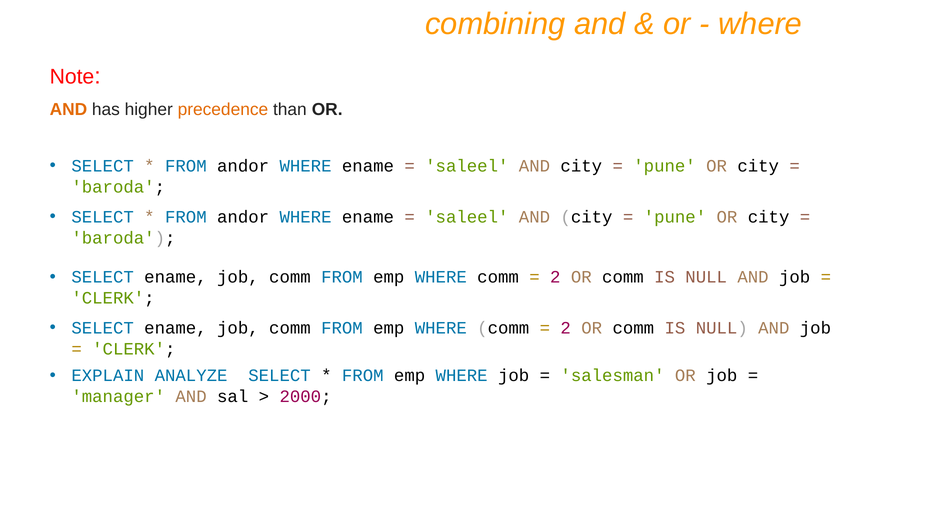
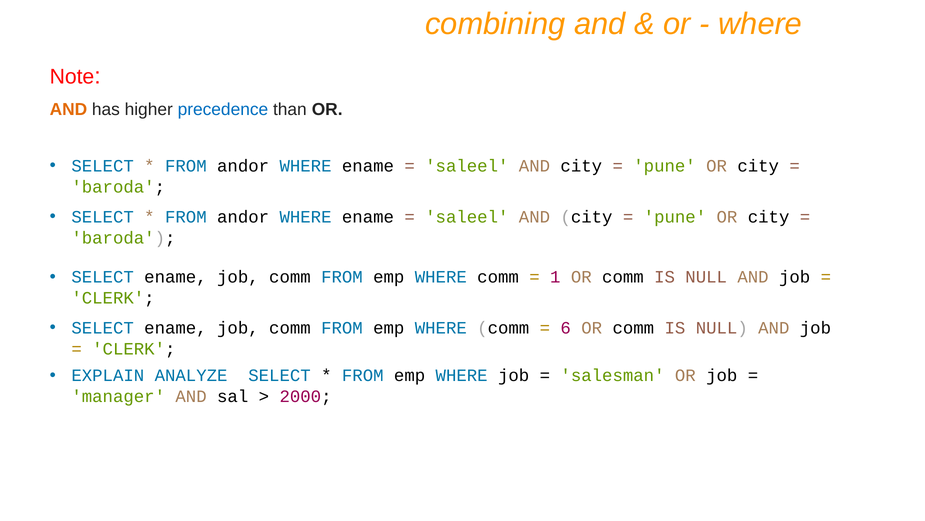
precedence colour: orange -> blue
2 at (555, 277): 2 -> 1
2 at (566, 328): 2 -> 6
